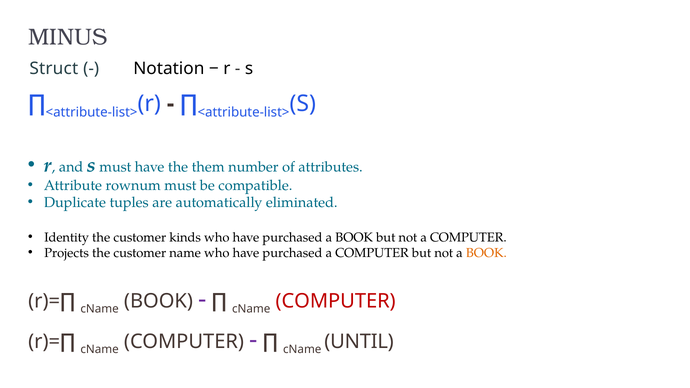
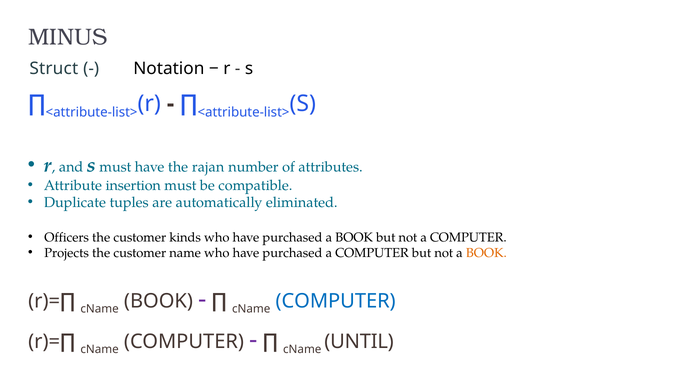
them: them -> rajan
rownum: rownum -> insertion
Identity: Identity -> Officers
COMPUTER at (336, 301) colour: red -> blue
